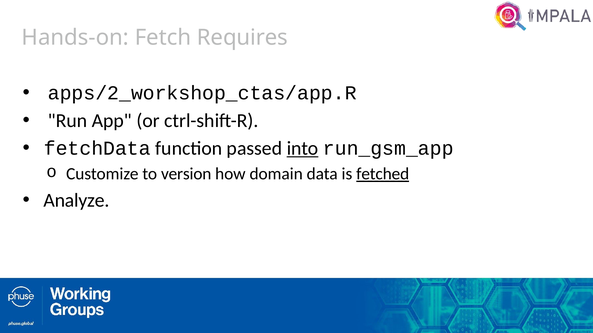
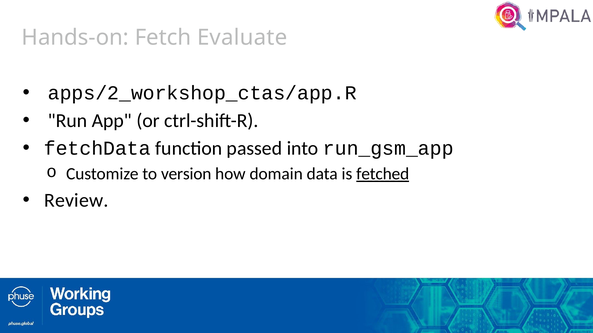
Requires: Requires -> Evaluate
into underline: present -> none
Analyze: Analyze -> Review
